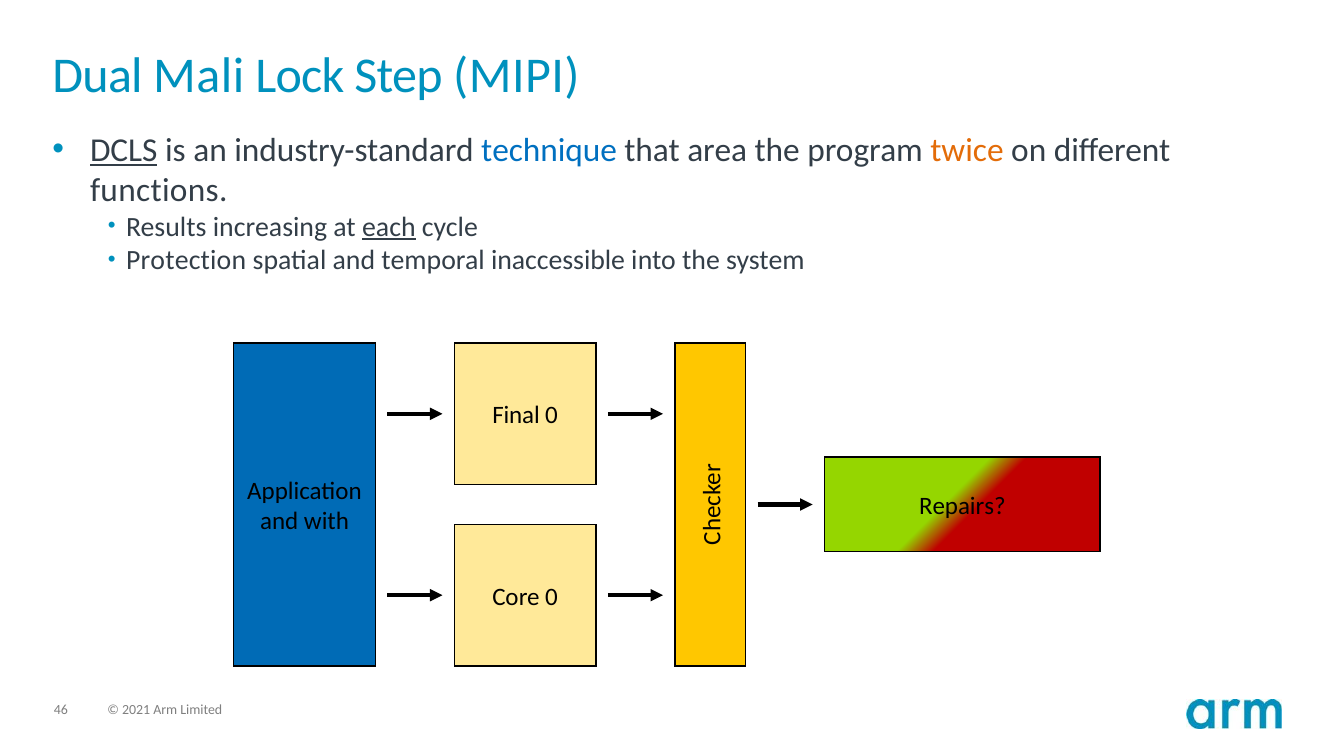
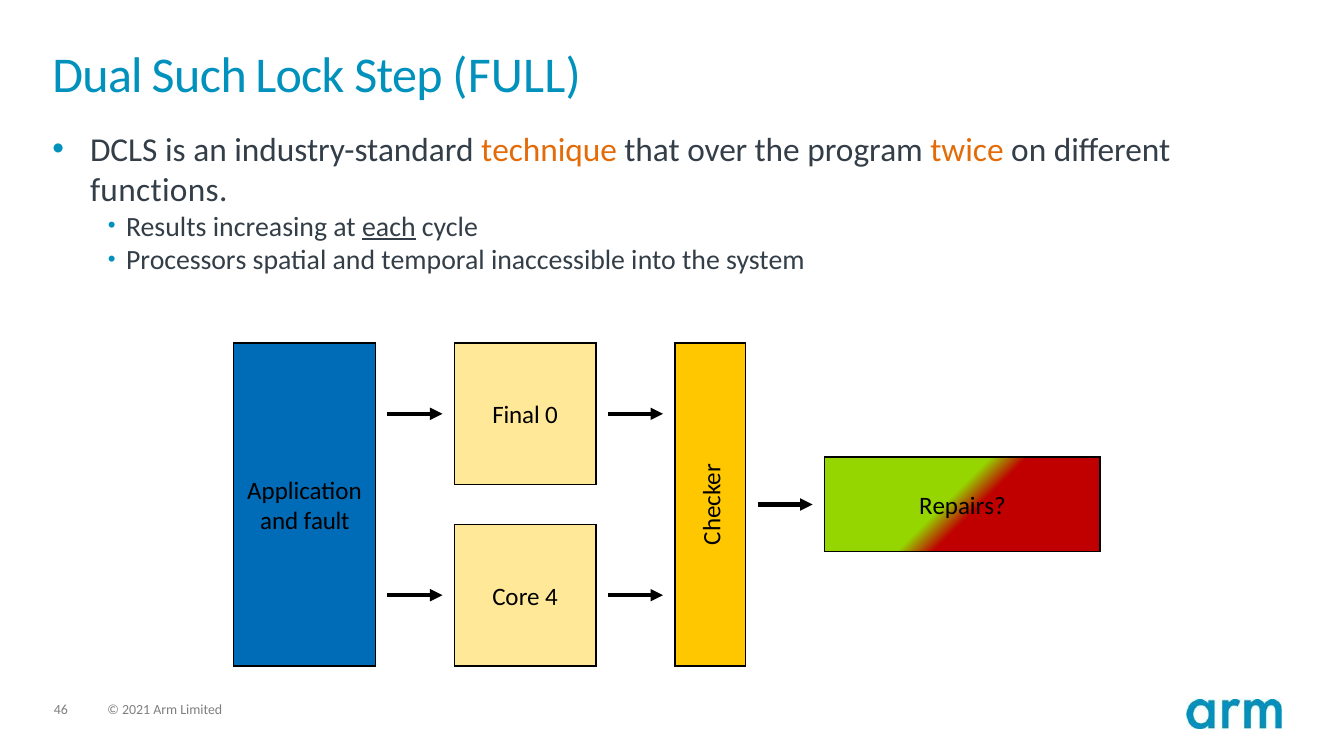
Mali: Mali -> Such
MIPI: MIPI -> FULL
DCLS underline: present -> none
technique colour: blue -> orange
area: area -> over
Protection: Protection -> Processors
with: with -> fault
Core 0: 0 -> 4
